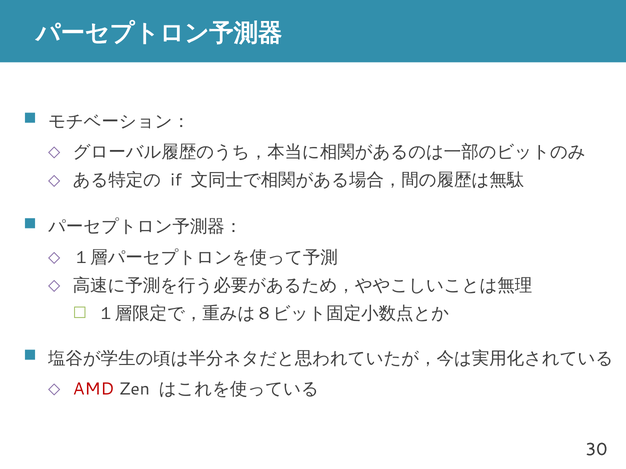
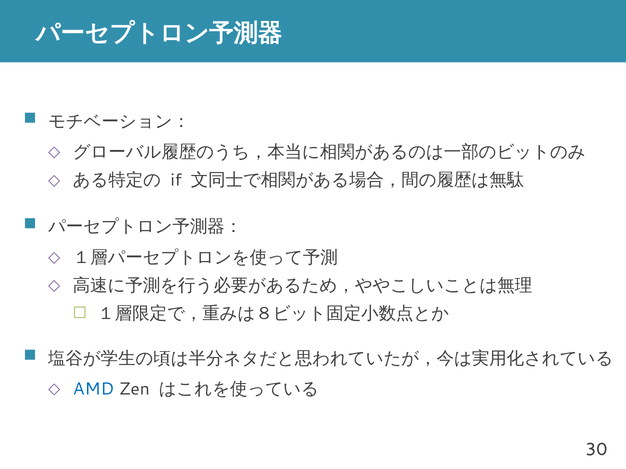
AMD colour: red -> blue
